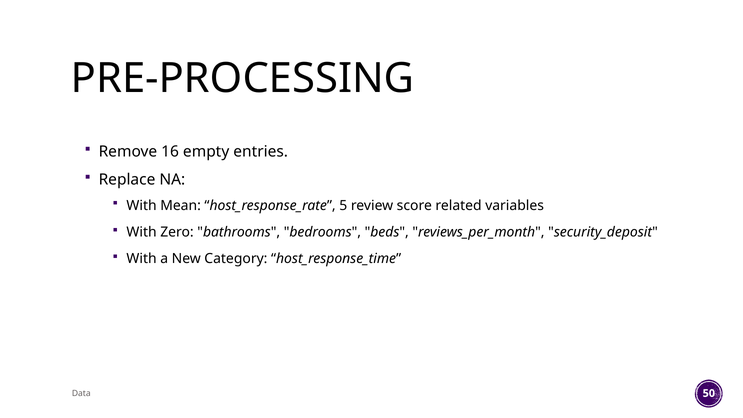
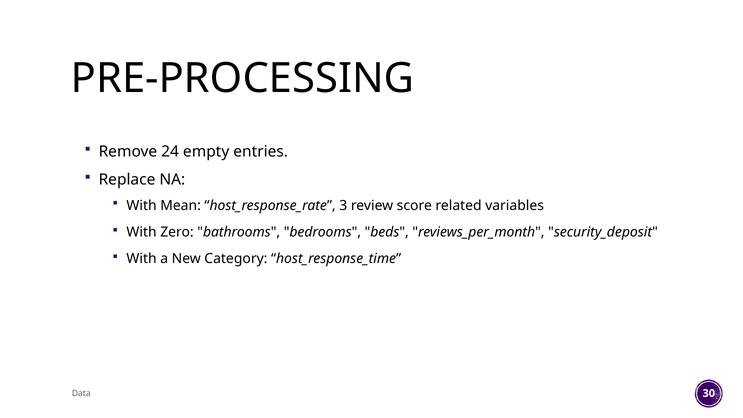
16: 16 -> 24
5: 5 -> 3
50: 50 -> 30
